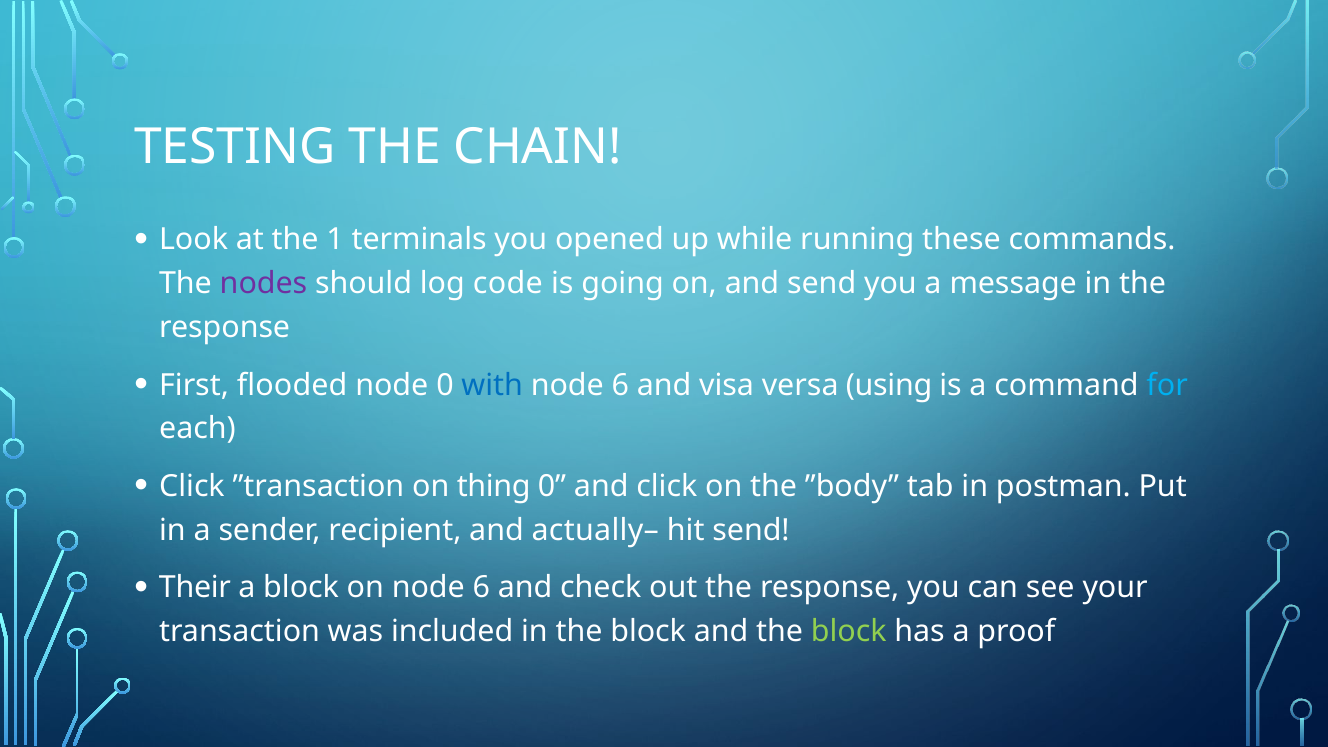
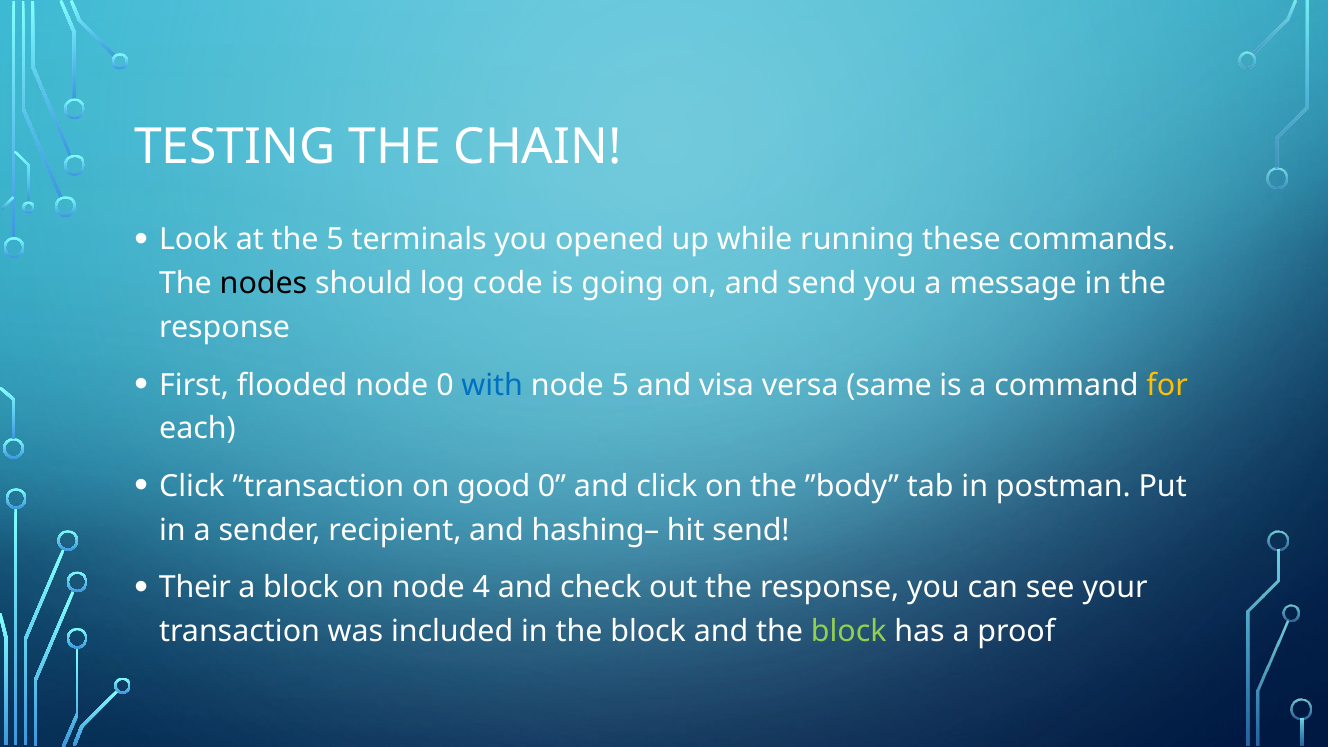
the 1: 1 -> 5
nodes colour: purple -> black
6 at (620, 385): 6 -> 5
using: using -> same
for colour: light blue -> yellow
thing: thing -> good
actually–: actually– -> hashing–
on node 6: 6 -> 4
